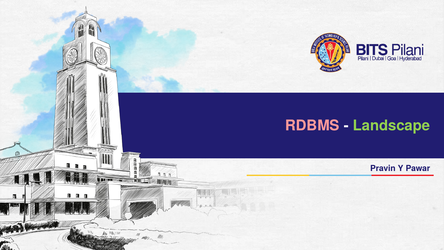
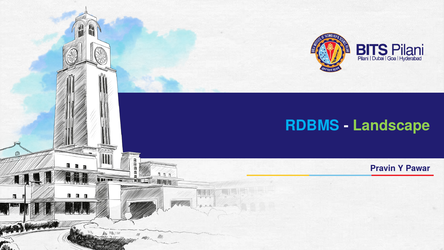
RDBMS colour: pink -> light blue
